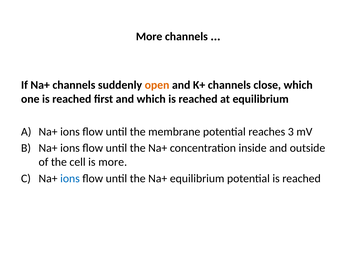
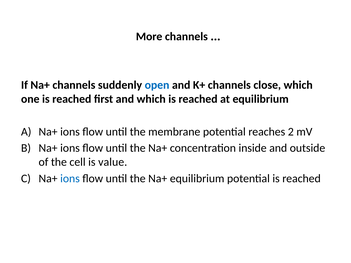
open colour: orange -> blue
3: 3 -> 2
is more: more -> value
